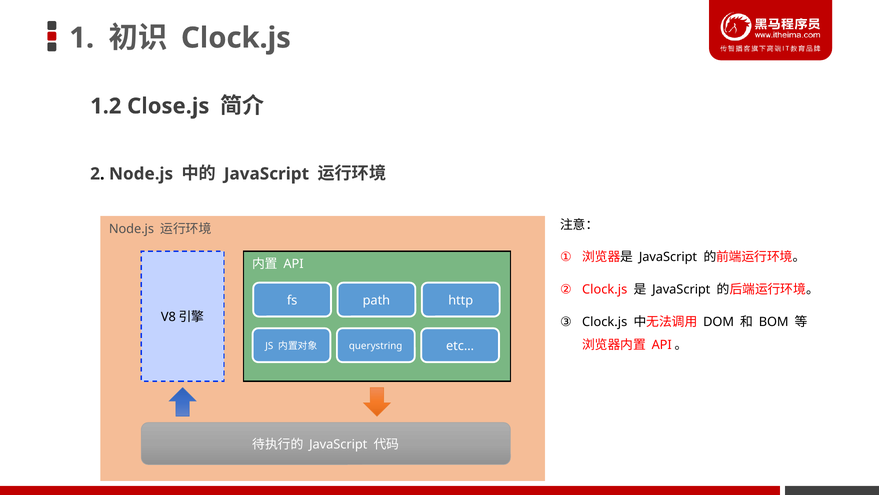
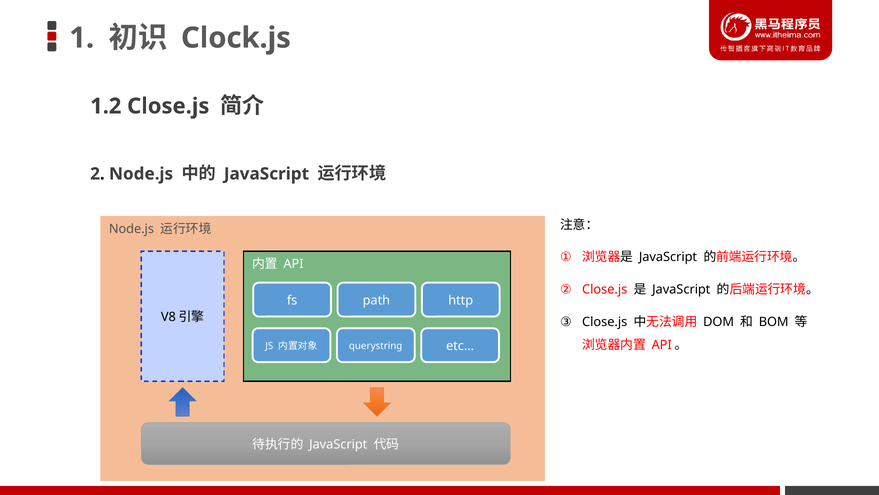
Clock.js at (605, 289): Clock.js -> Close.js
Clock.js at (605, 321): Clock.js -> Close.js
